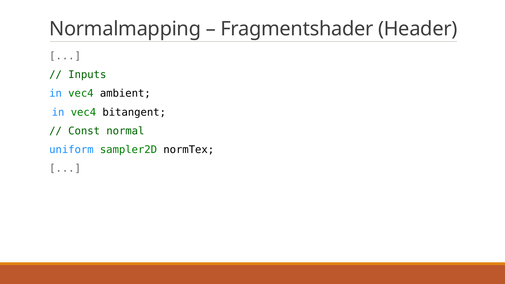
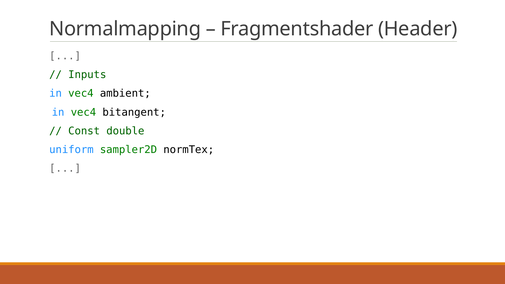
normal: normal -> double
